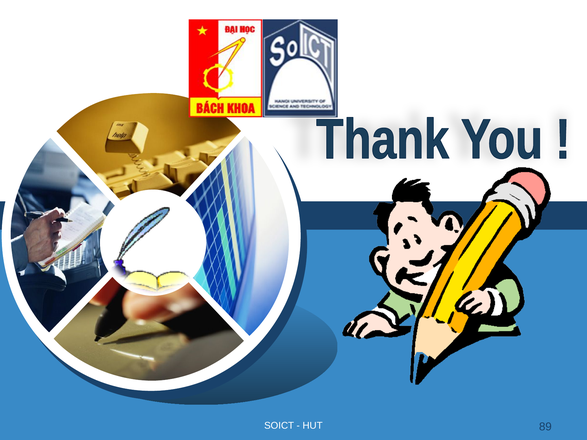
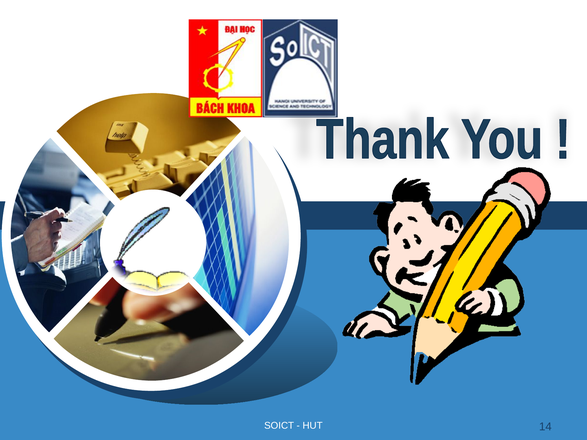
89: 89 -> 14
